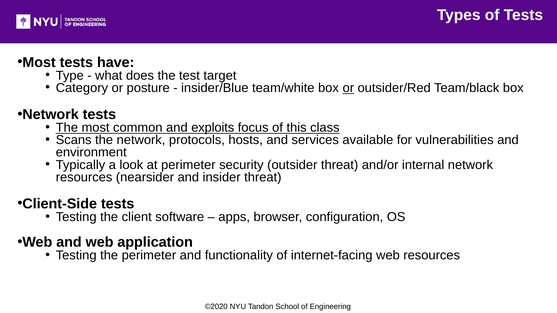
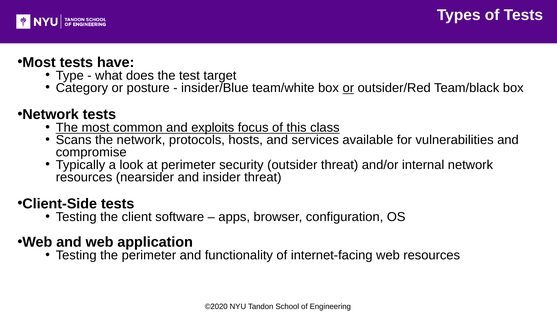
environment: environment -> compromise
